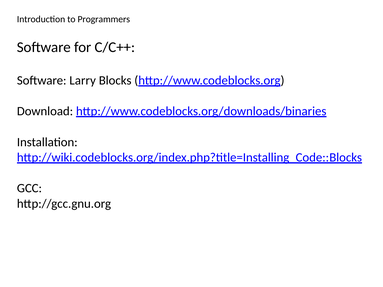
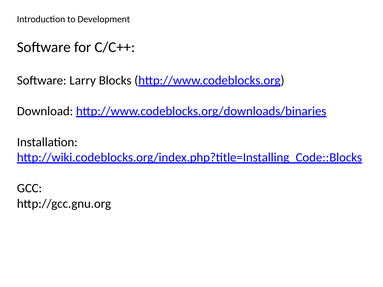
Programmers: Programmers -> Development
